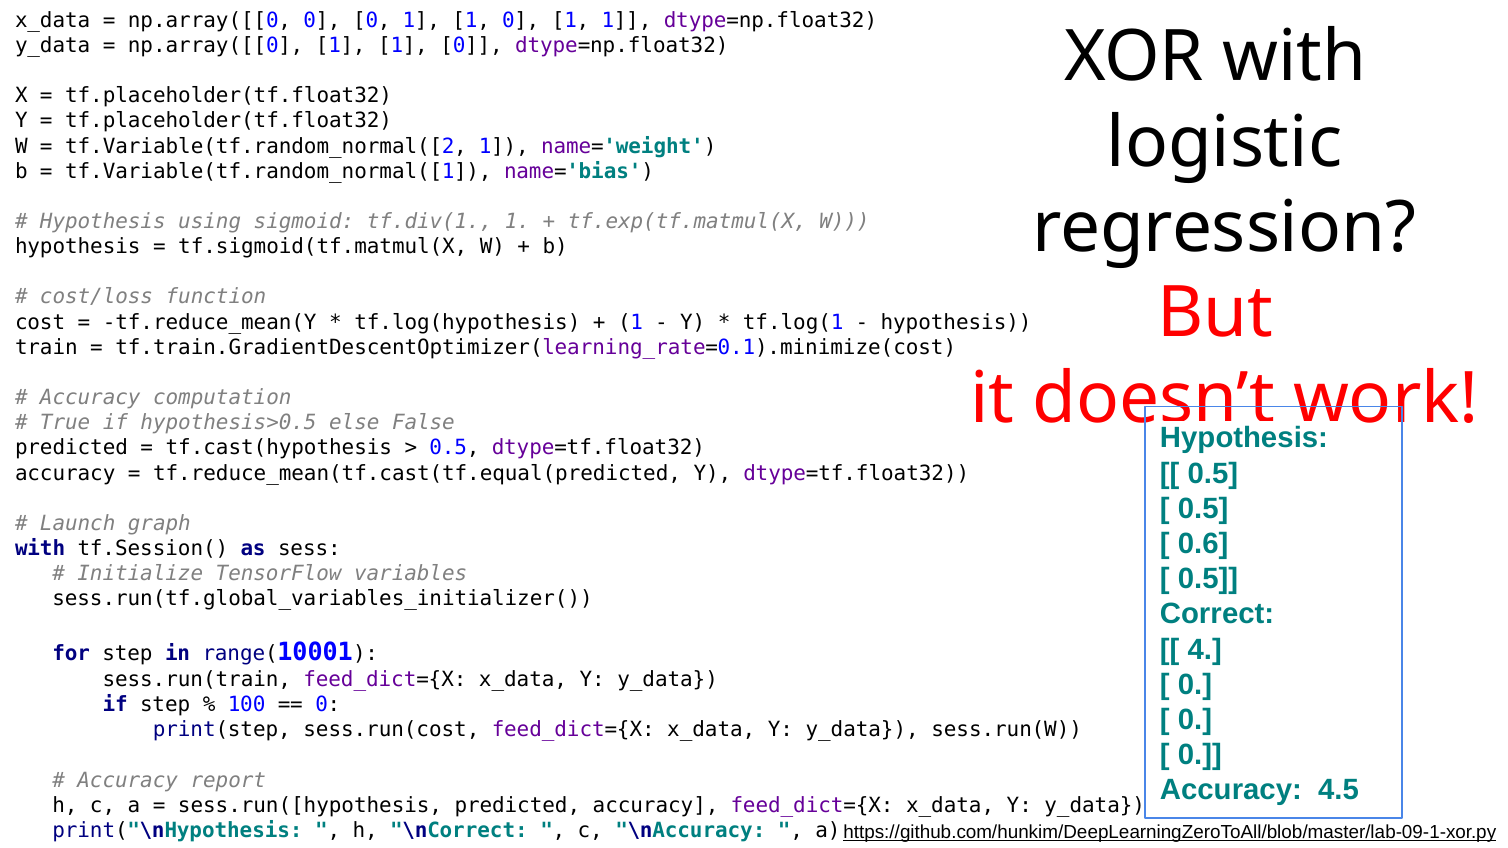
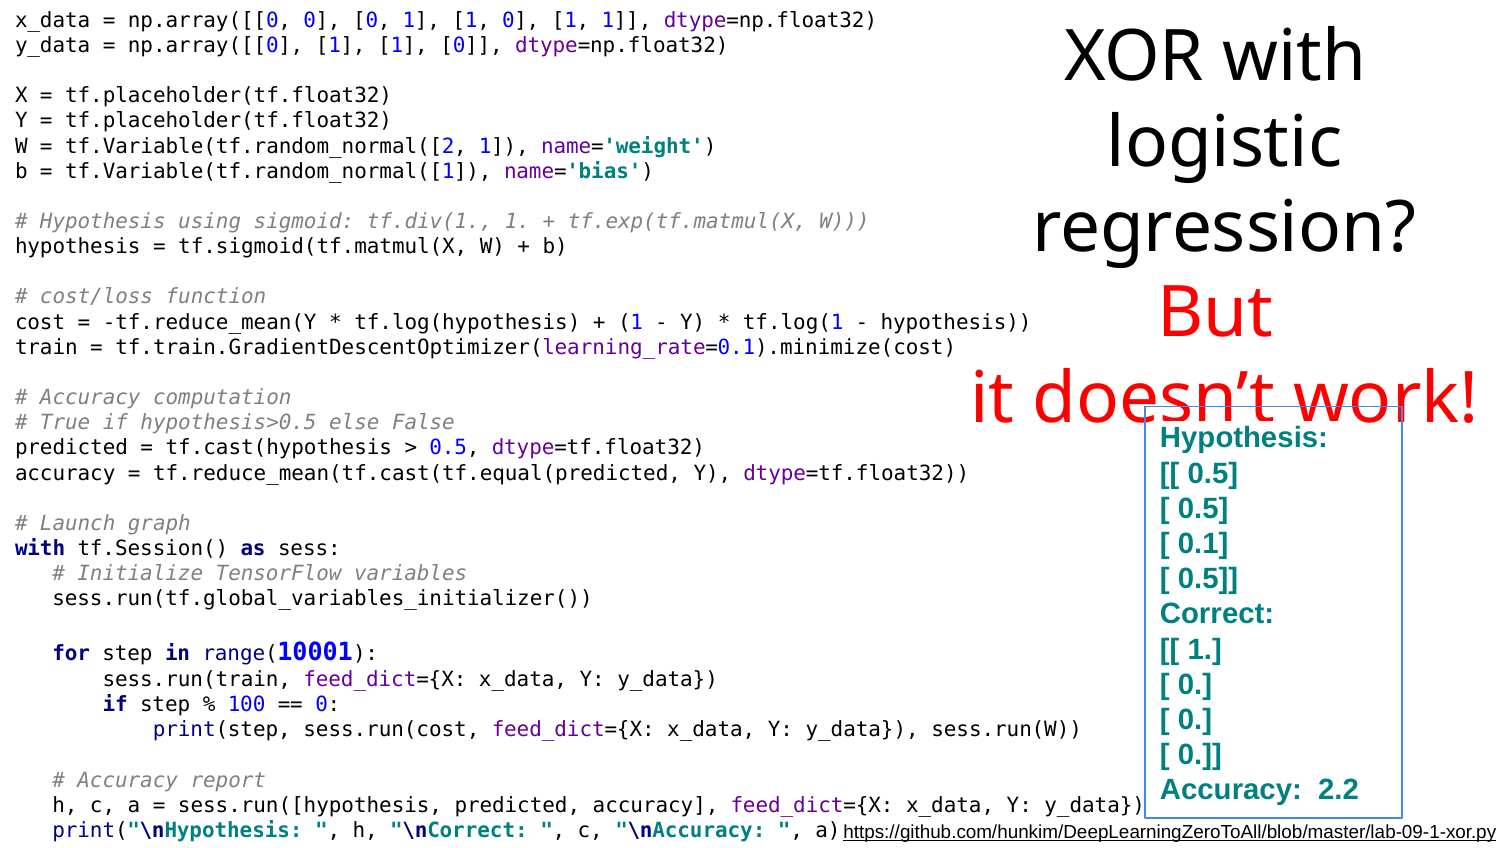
0.6: 0.6 -> 0.1
4 at (1205, 650): 4 -> 1
4.5: 4.5 -> 2.2
